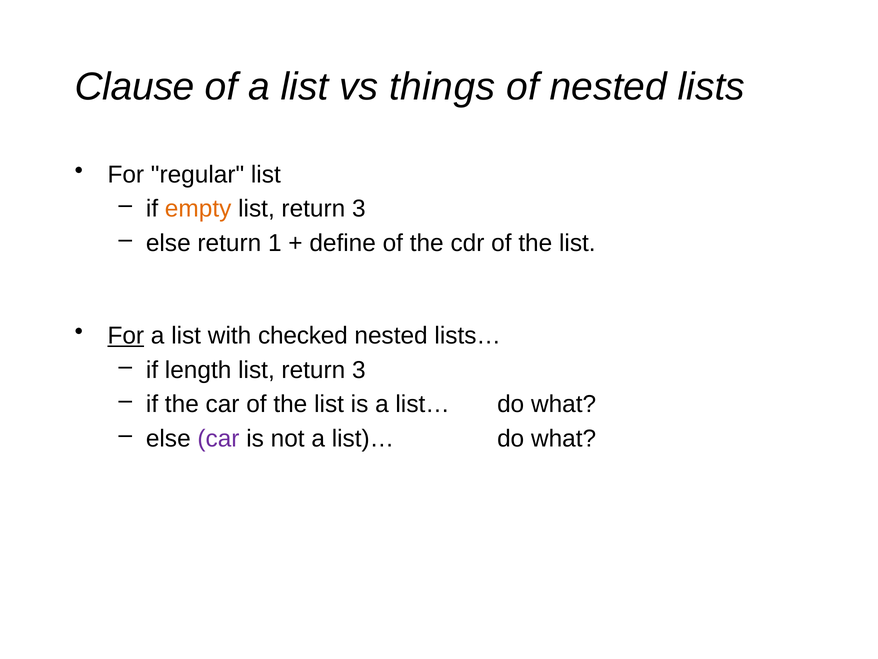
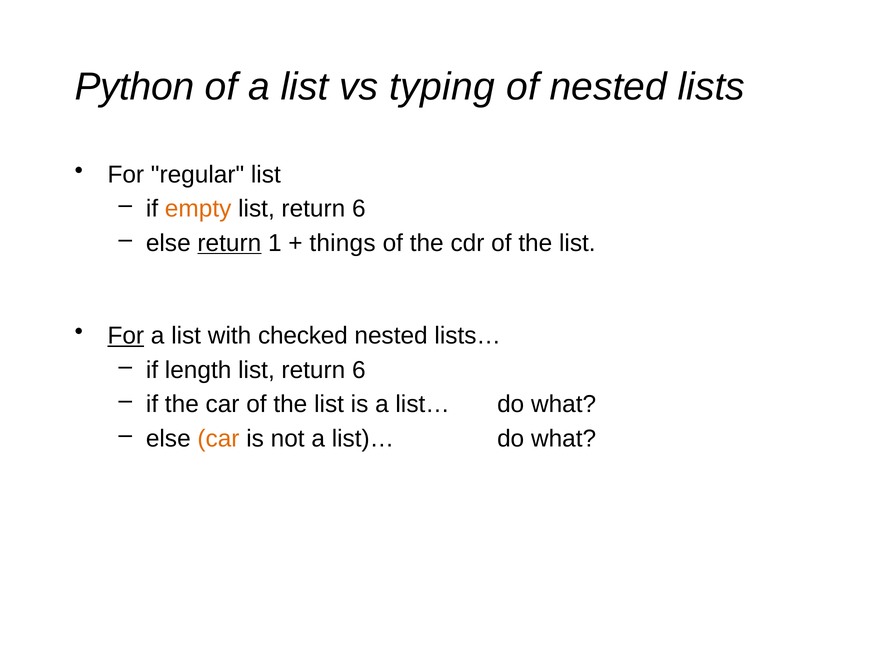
Clause: Clause -> Python
things: things -> typing
3 at (359, 209): 3 -> 6
return at (229, 243) underline: none -> present
define: define -> things
3 at (359, 370): 3 -> 6
car at (218, 438) colour: purple -> orange
